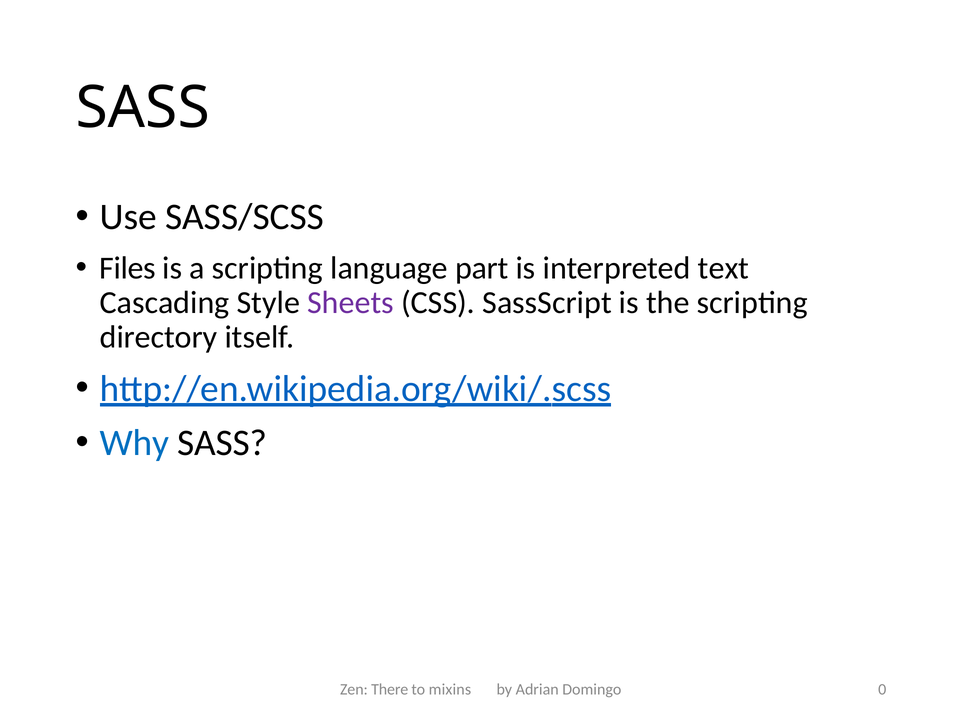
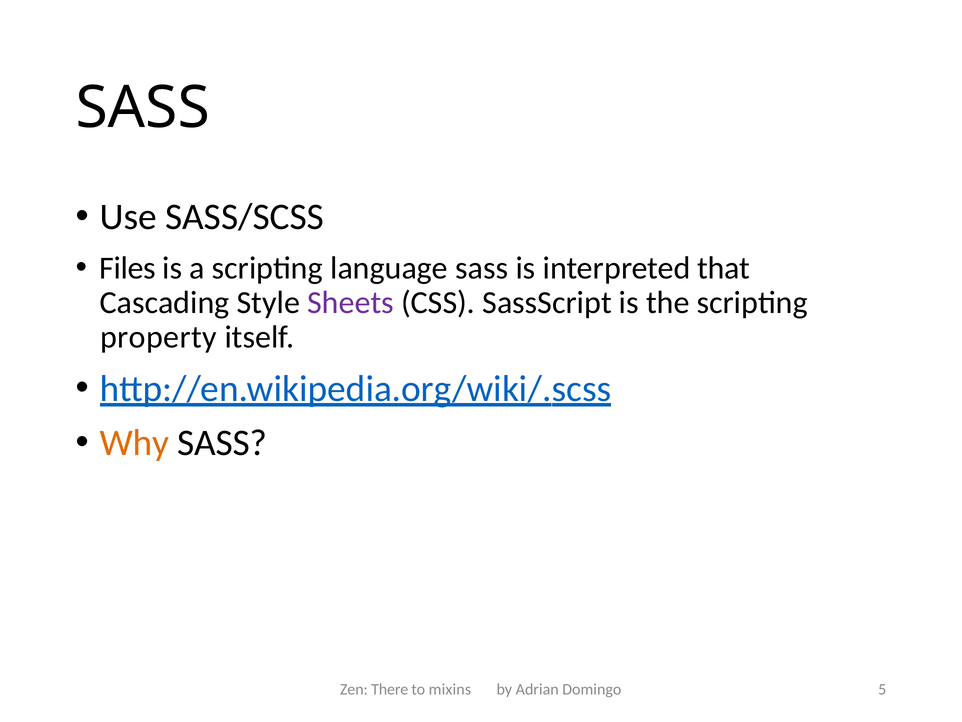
language part: part -> sass
text: text -> that
directory: directory -> property
Why colour: blue -> orange
0: 0 -> 5
